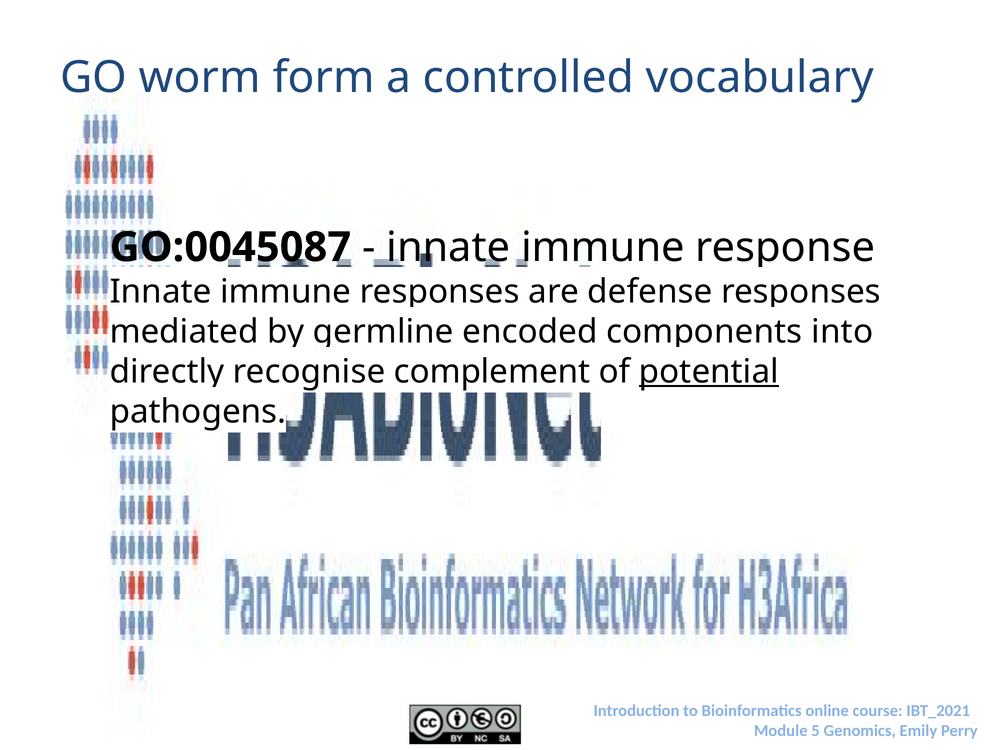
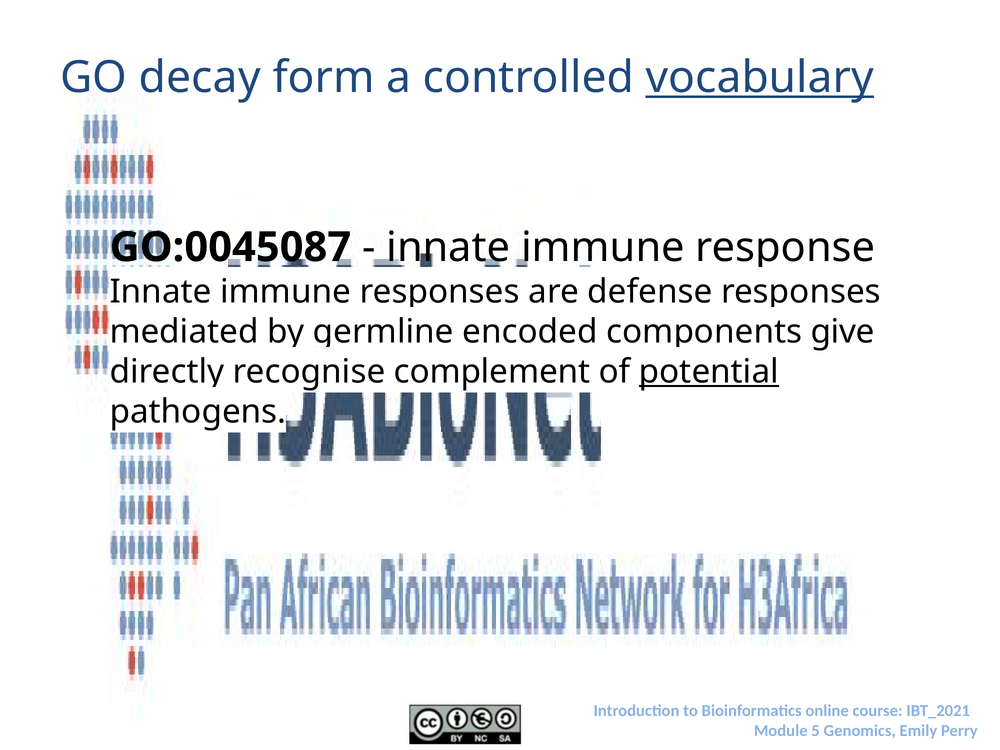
worm: worm -> decay
vocabulary underline: none -> present
into: into -> give
